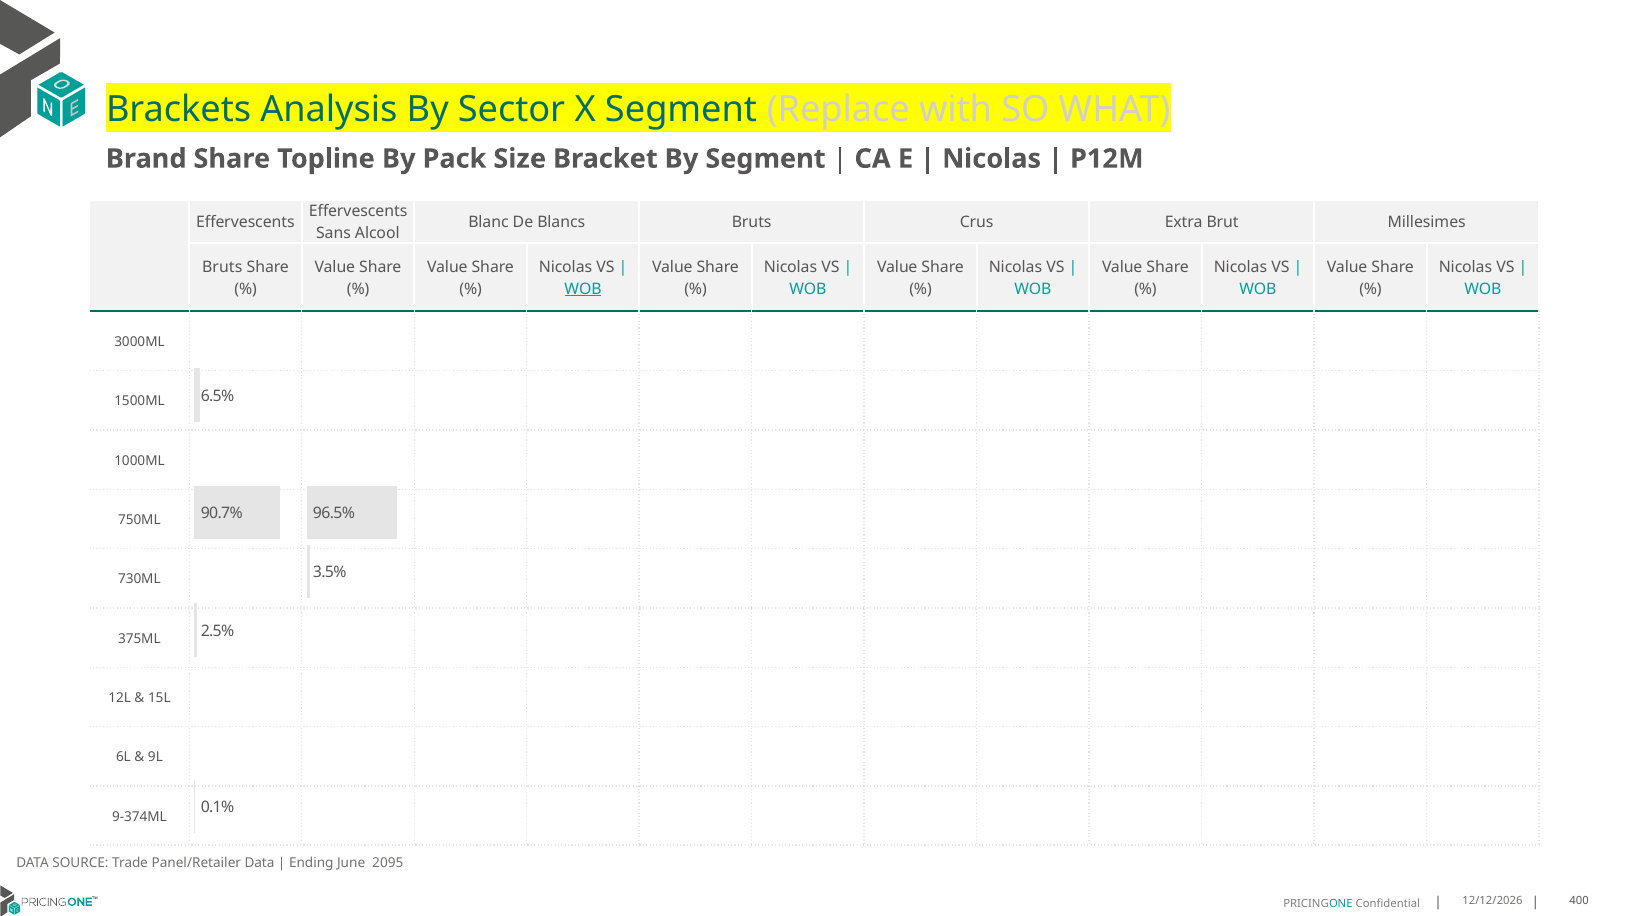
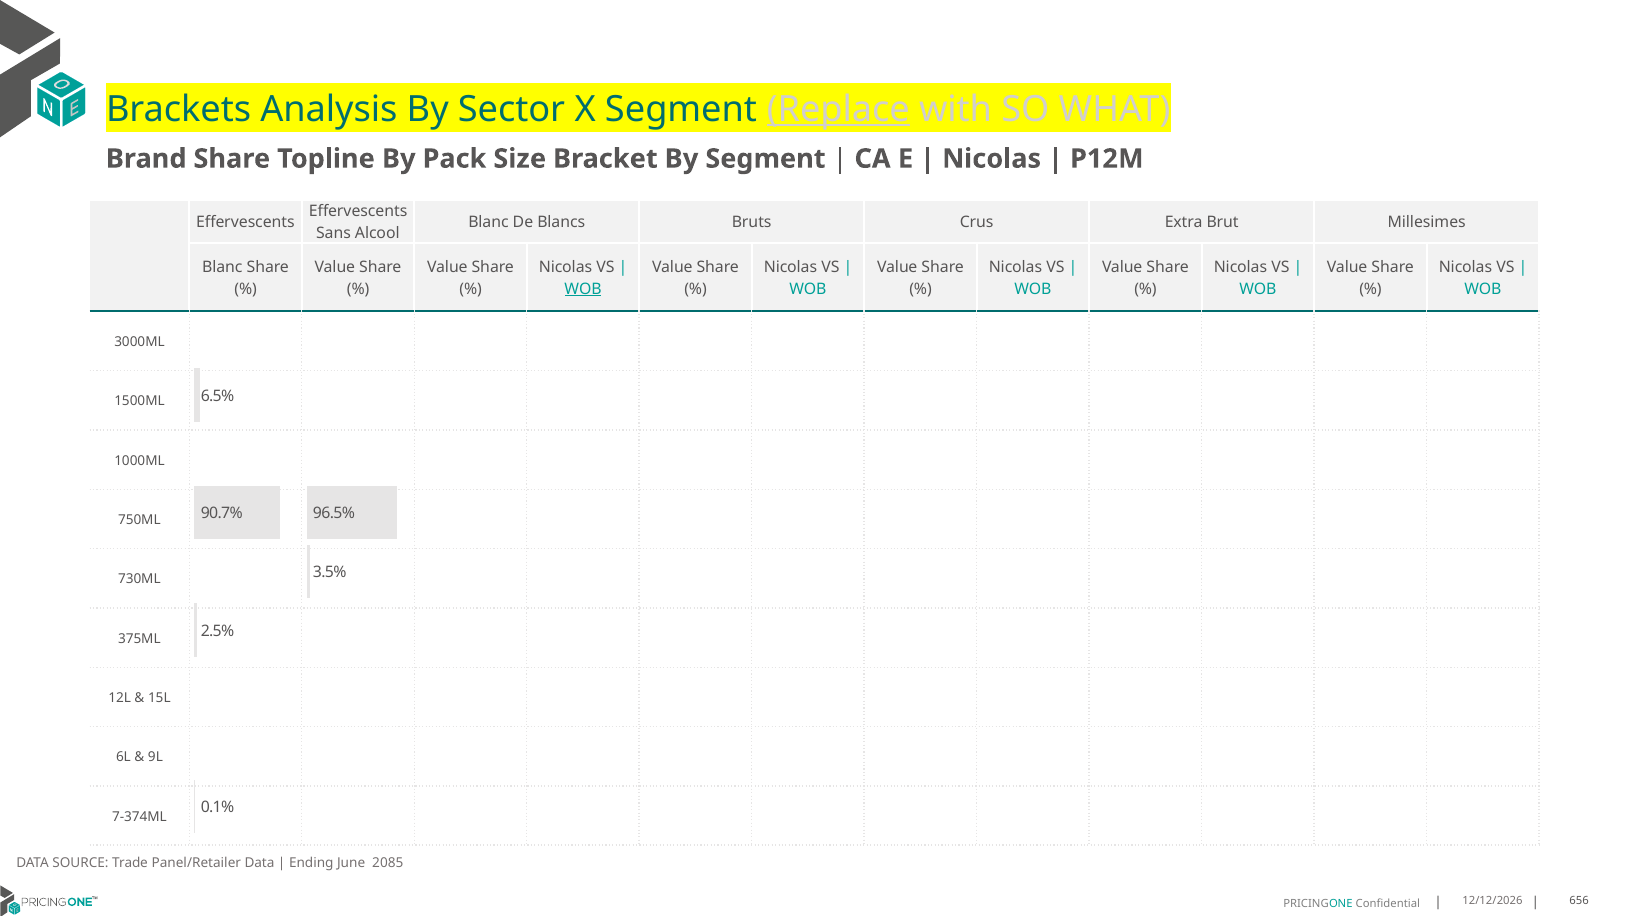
Replace underline: none -> present
Bruts at (222, 267): Bruts -> Blanc
9-374ML: 9-374ML -> 7-374ML
2095: 2095 -> 2085
400: 400 -> 656
